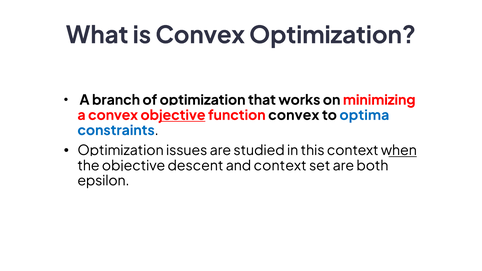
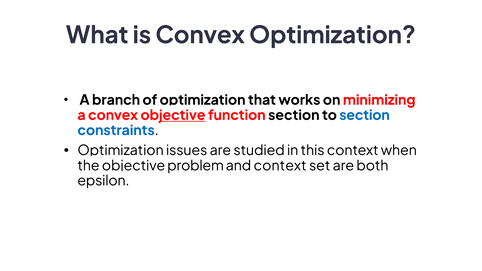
function convex: convex -> section
to optima: optima -> section
when underline: present -> none
descent: descent -> problem
